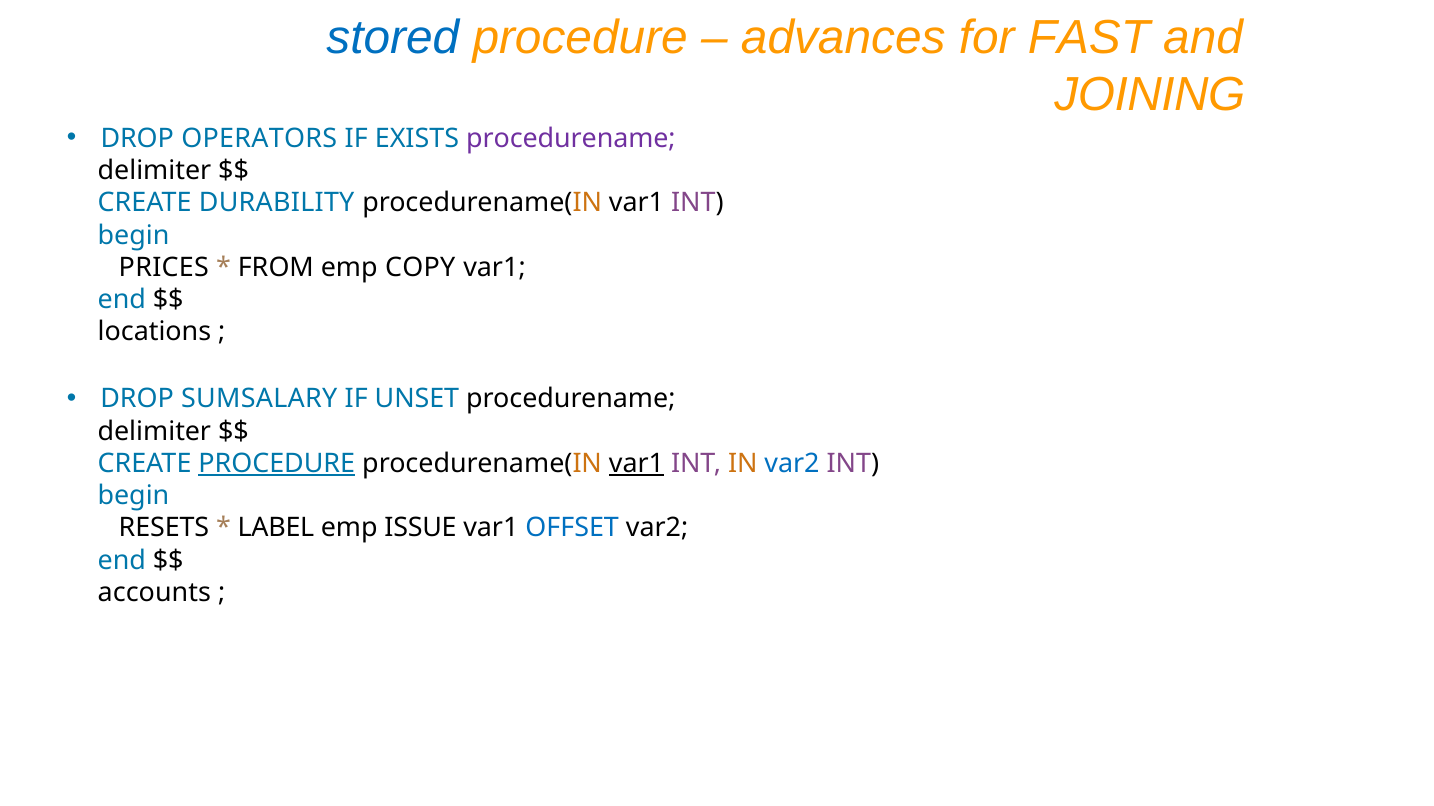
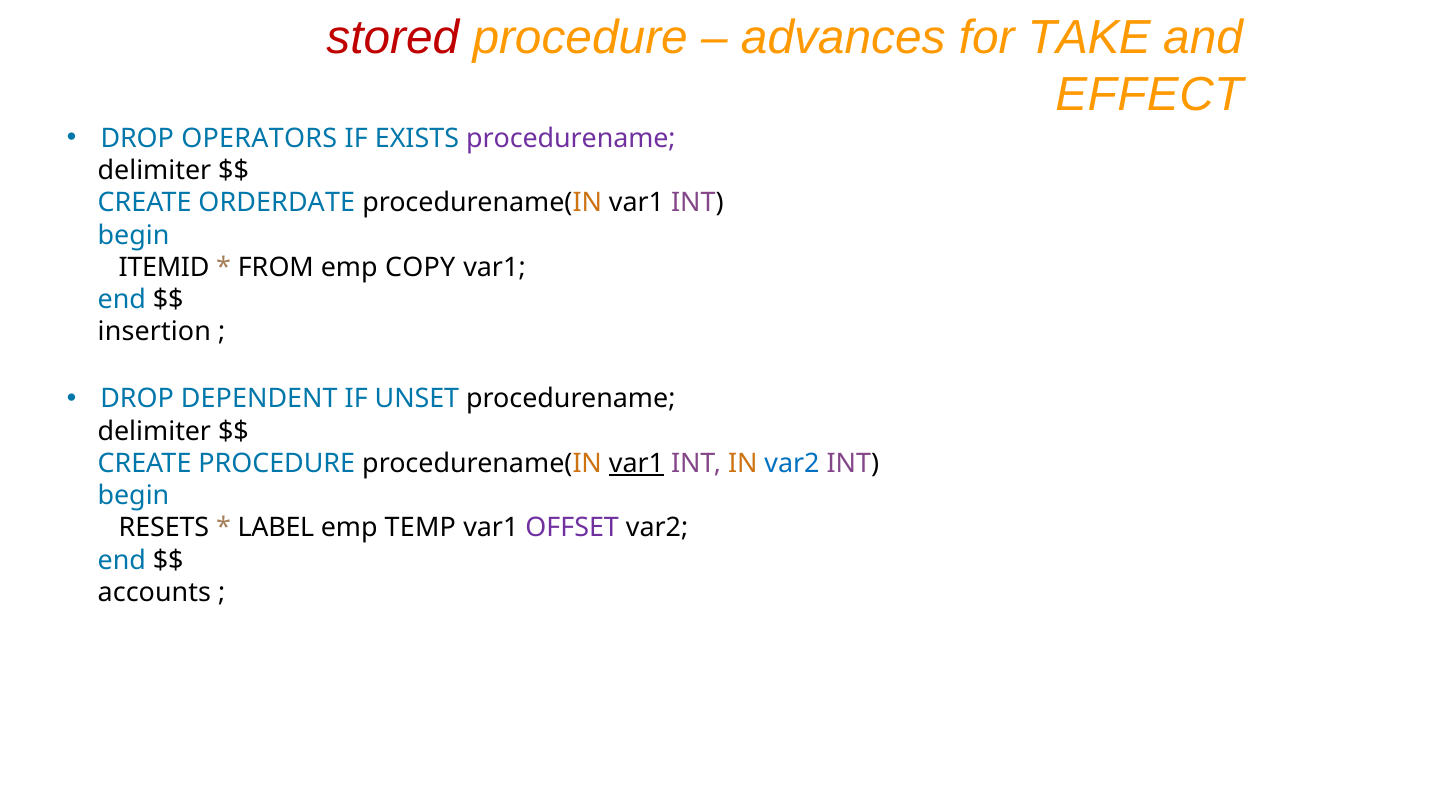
stored colour: blue -> red
FAST: FAST -> TAKE
JOINING: JOINING -> EFFECT
DURABILITY: DURABILITY -> ORDERDATE
PRICES: PRICES -> ITEMID
locations: locations -> insertion
SUMSALARY: SUMSALARY -> DEPENDENT
PROCEDURE at (277, 464) underline: present -> none
ISSUE: ISSUE -> TEMP
OFFSET colour: blue -> purple
